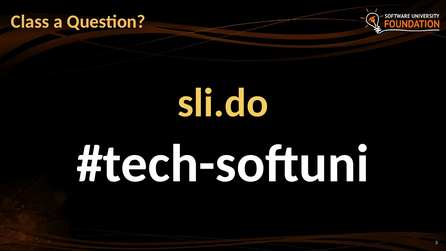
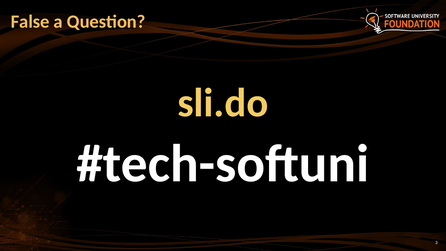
Class: Class -> False
